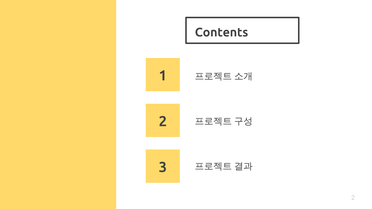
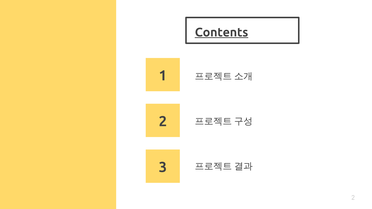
Contents underline: none -> present
